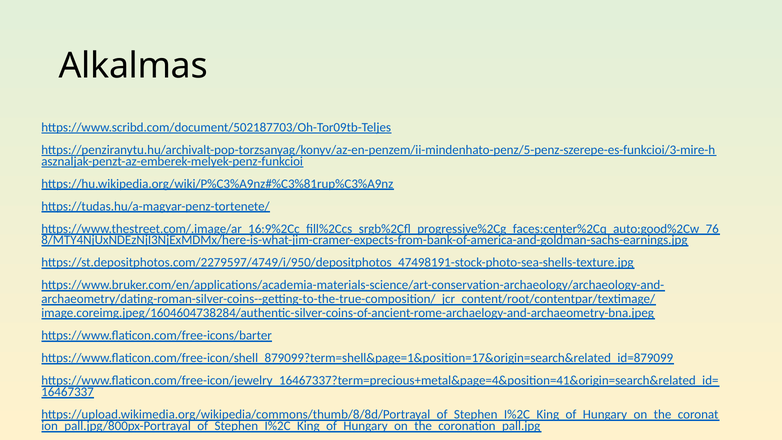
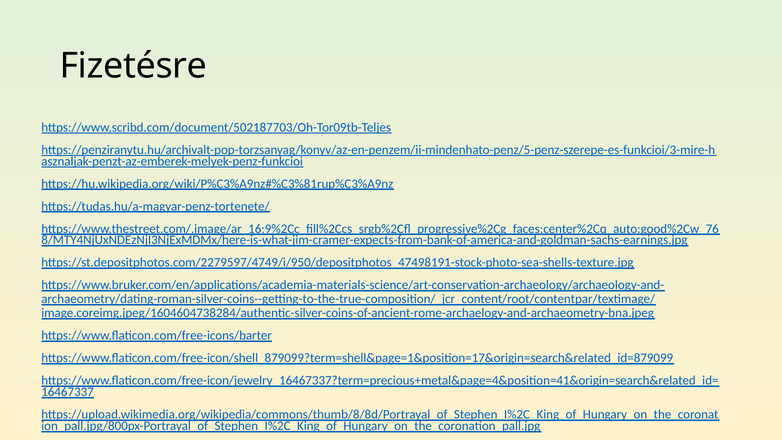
Alkalmas: Alkalmas -> Fizetésre
